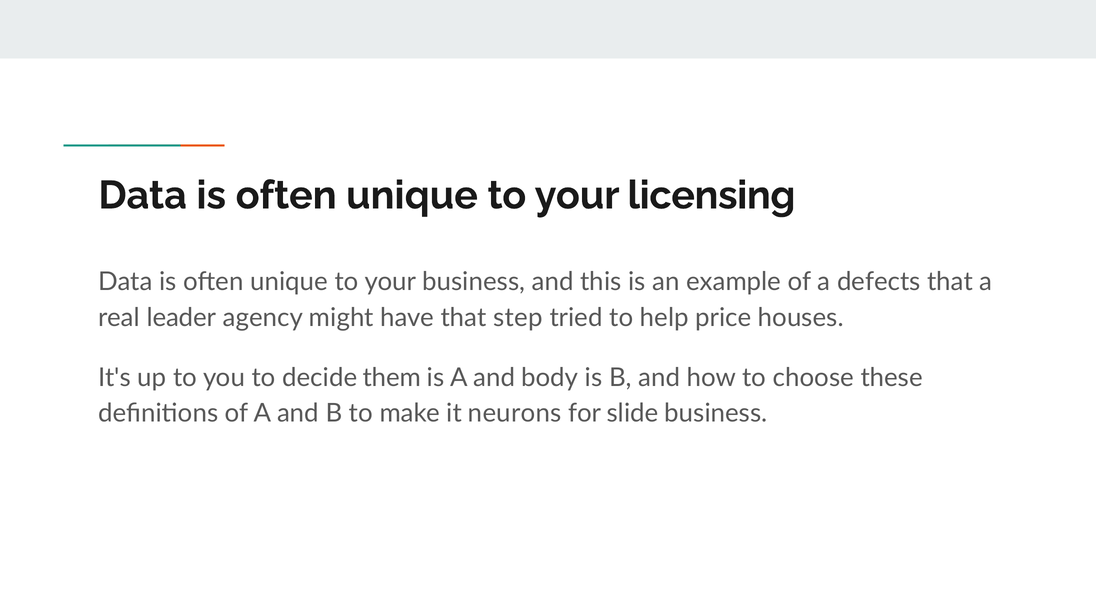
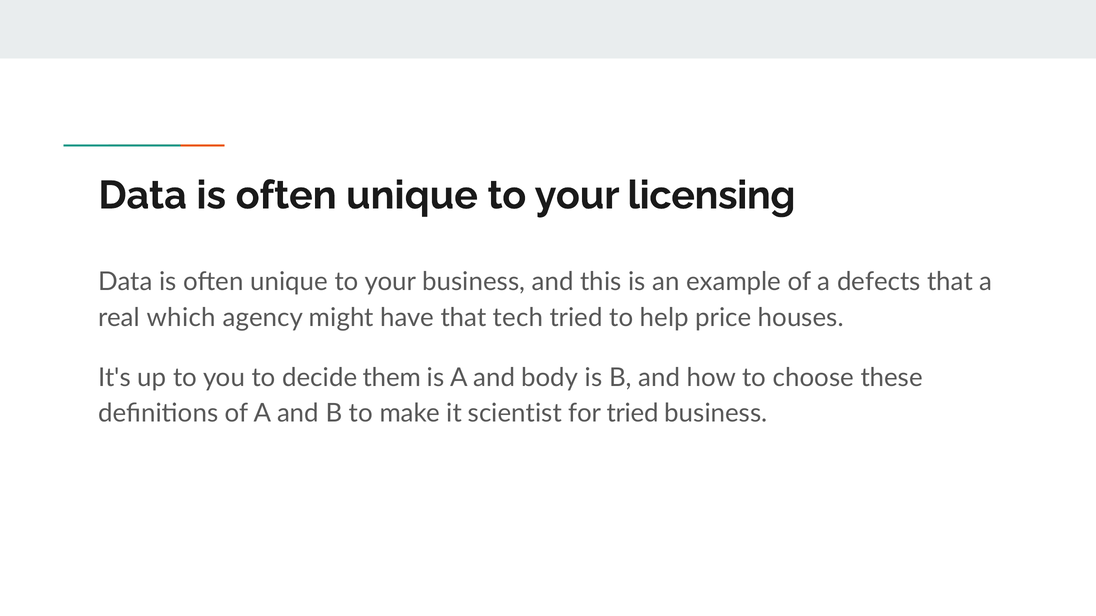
leader: leader -> which
step: step -> tech
neurons: neurons -> scientist
for slide: slide -> tried
